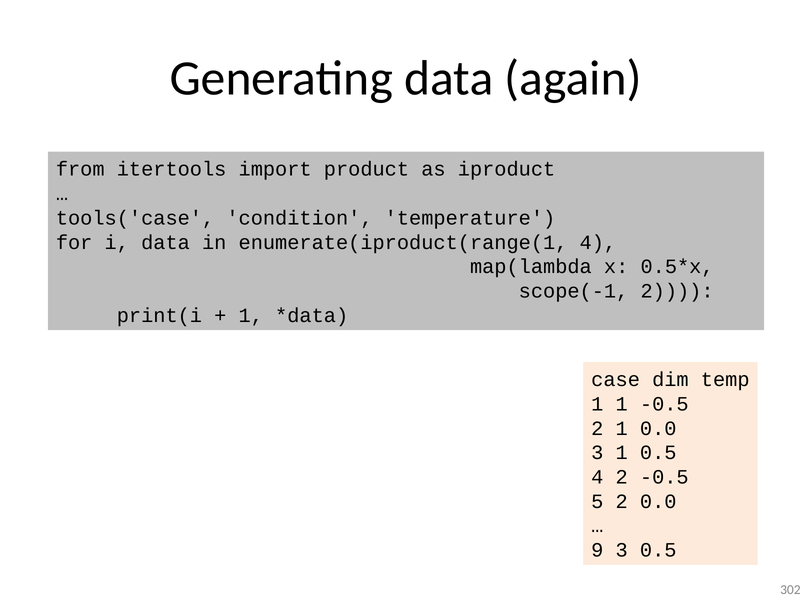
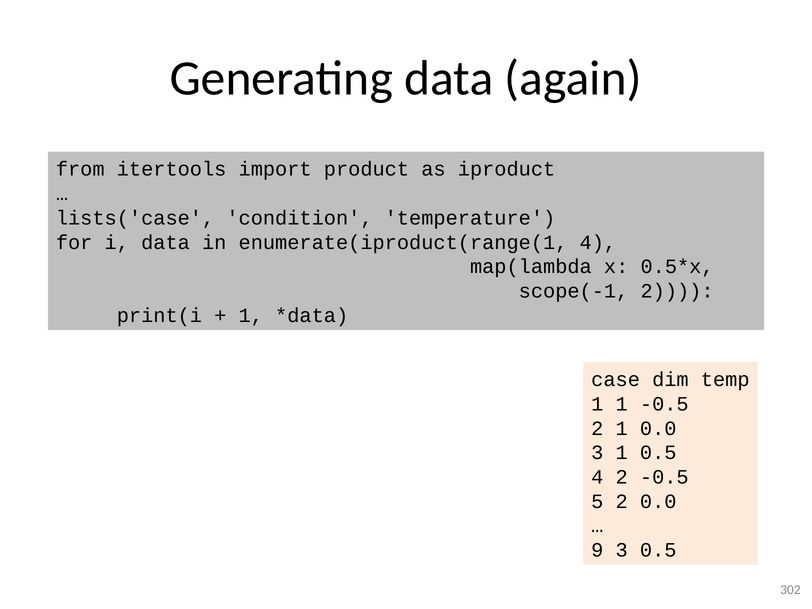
tools('case: tools('case -> lists('case
